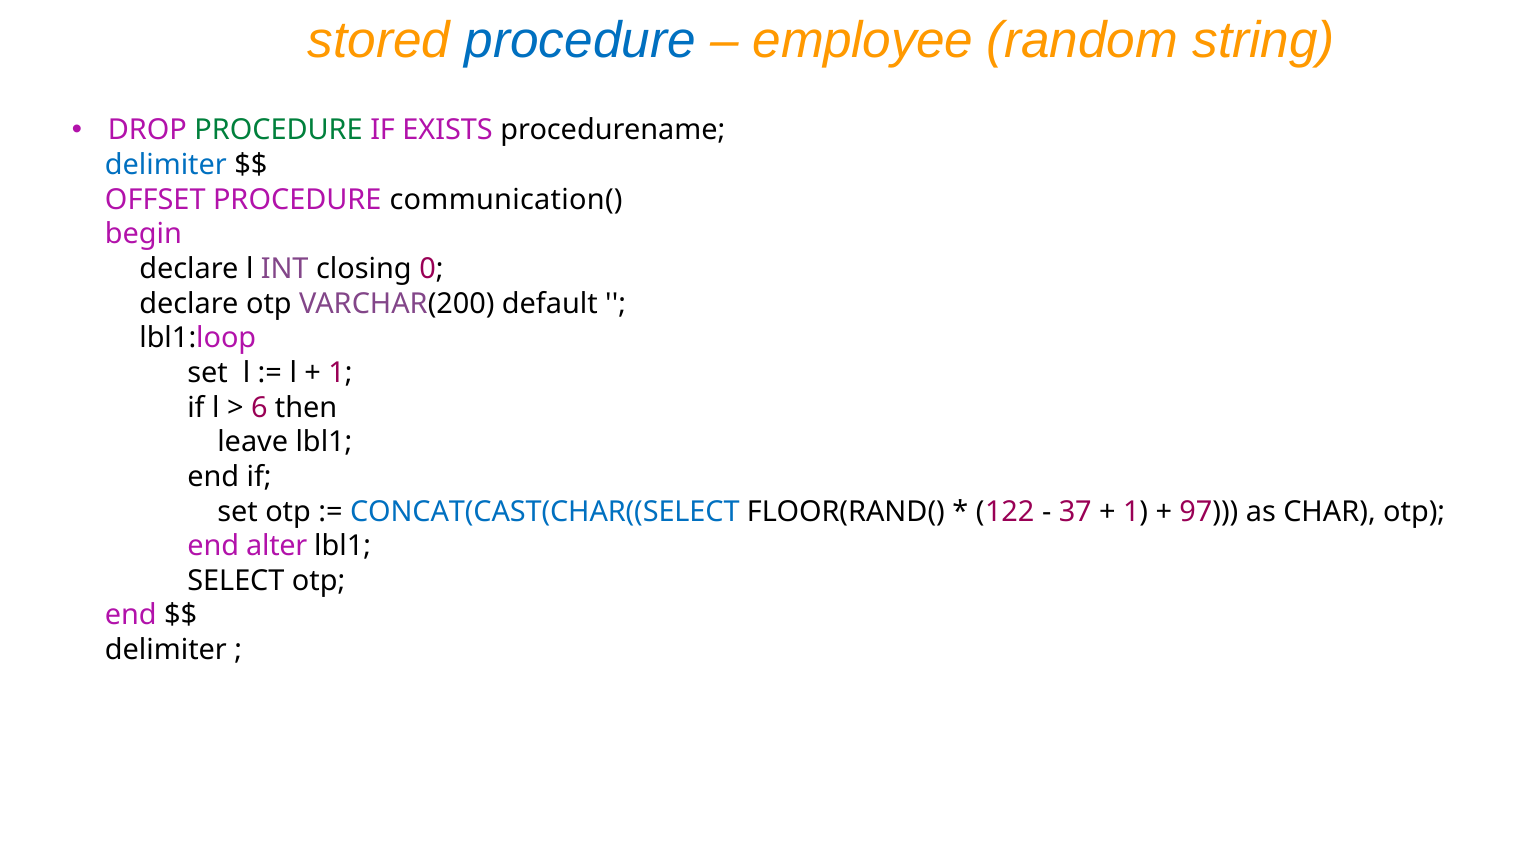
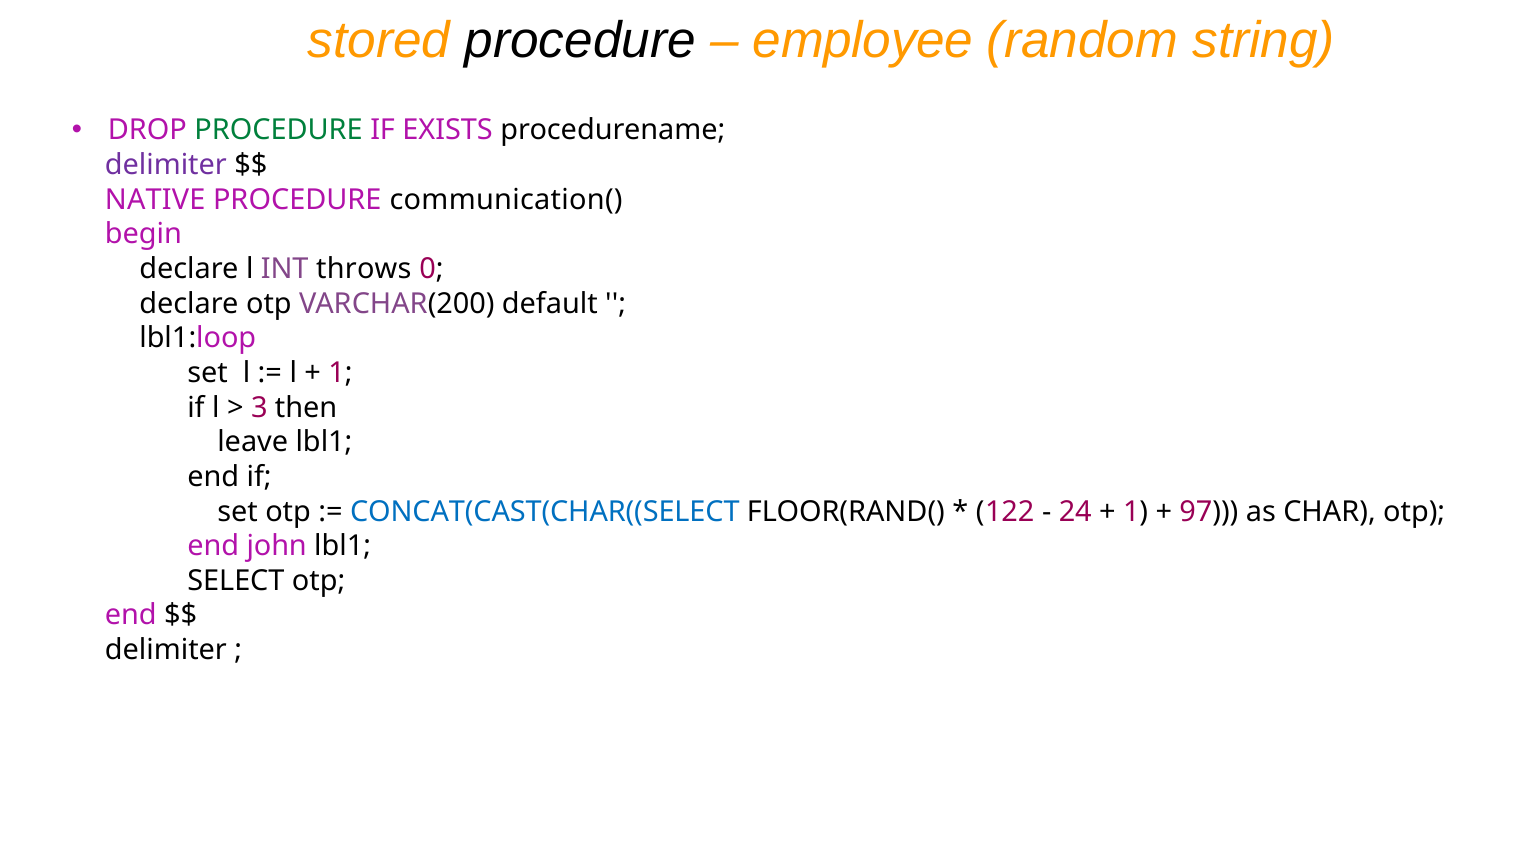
procedure at (580, 40) colour: blue -> black
delimiter at (166, 165) colour: blue -> purple
OFFSET: OFFSET -> NATIVE
closing: closing -> throws
6: 6 -> 3
37: 37 -> 24
alter: alter -> john
